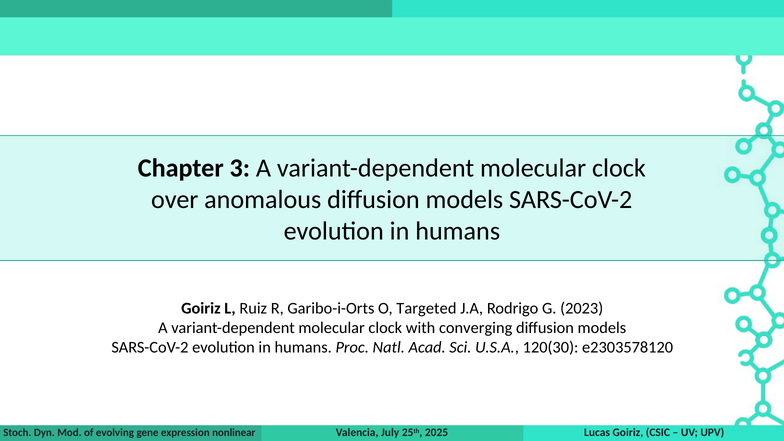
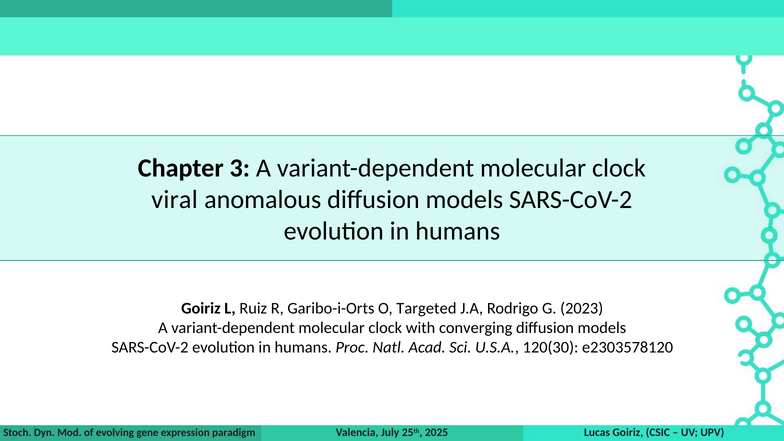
over: over -> viral
nonlinear: nonlinear -> paradigm
